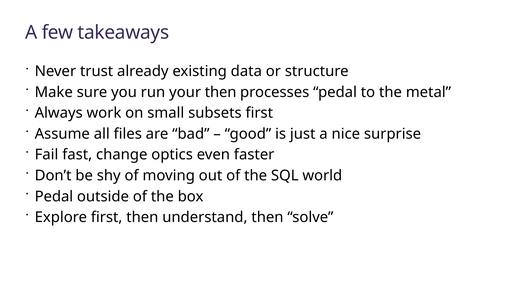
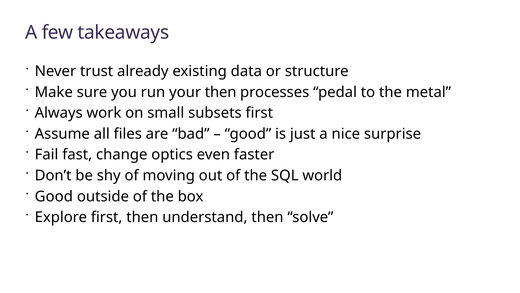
Pedal at (54, 196): Pedal -> Good
